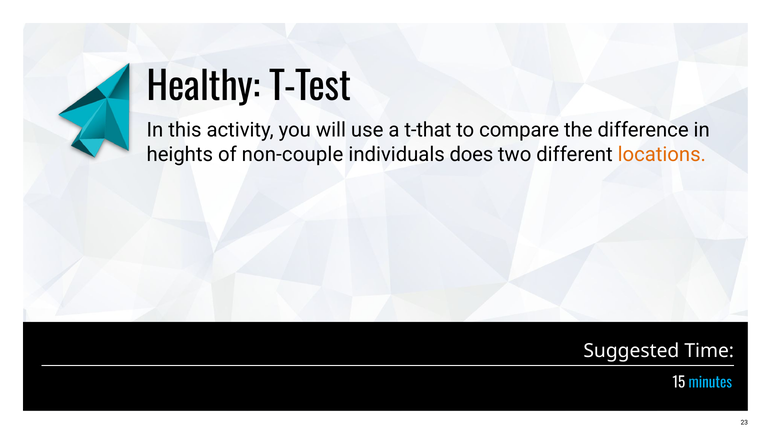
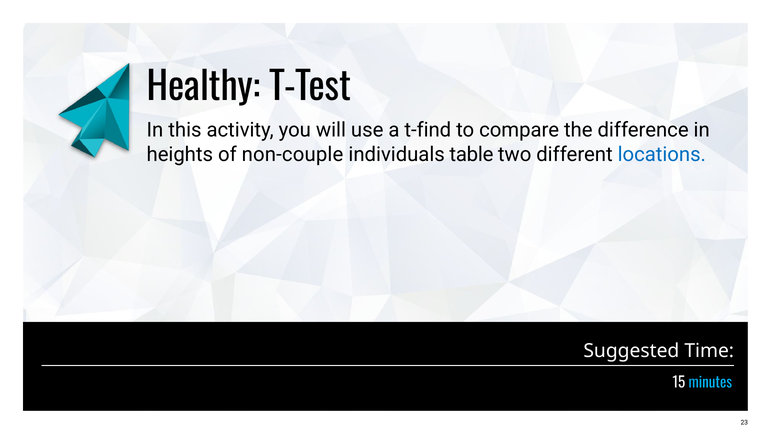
t-that: t-that -> t-find
does: does -> table
locations colour: orange -> blue
